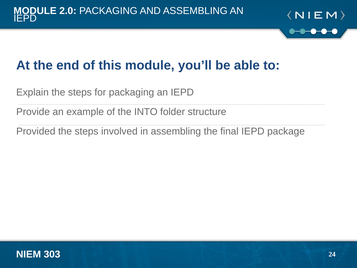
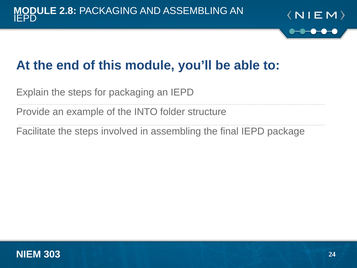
2.0: 2.0 -> 2.8
Provided: Provided -> Facilitate
